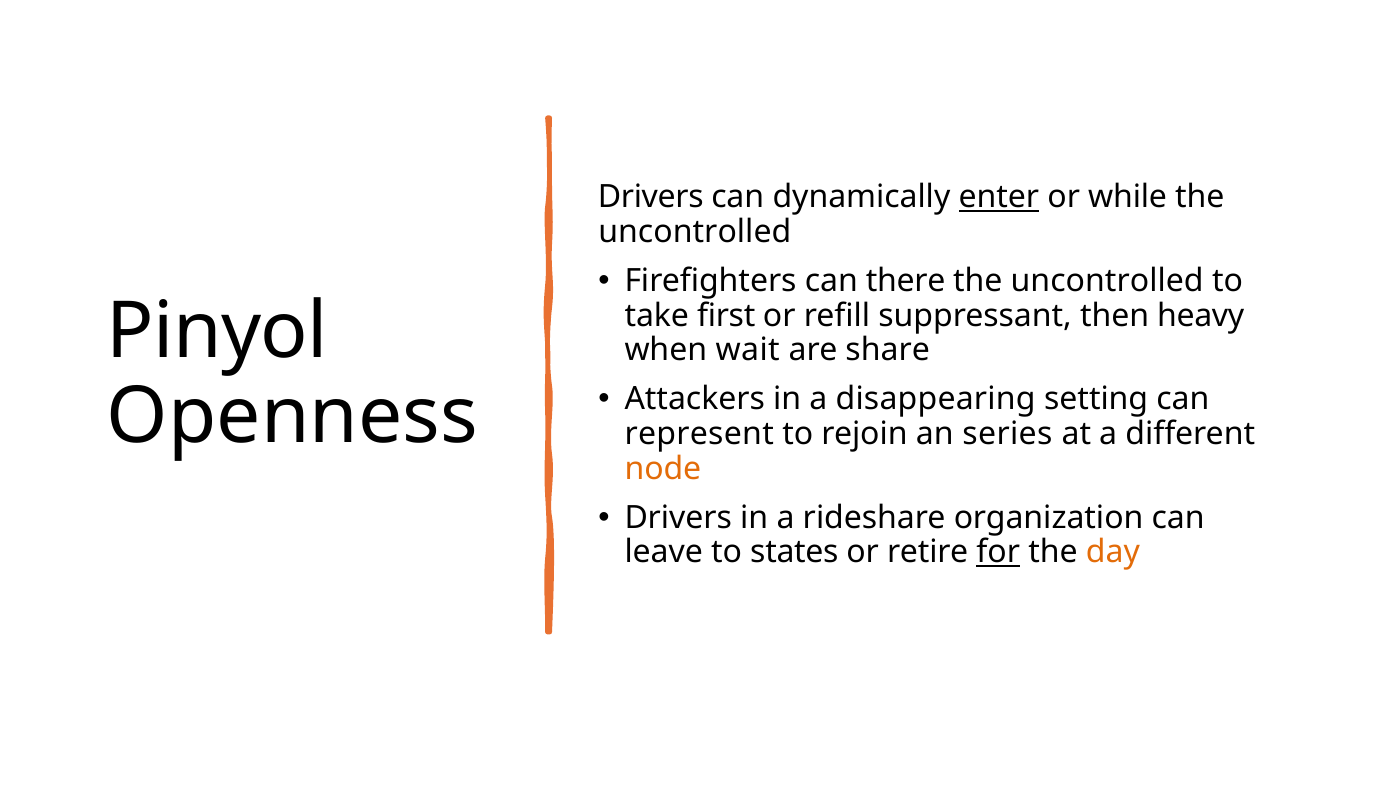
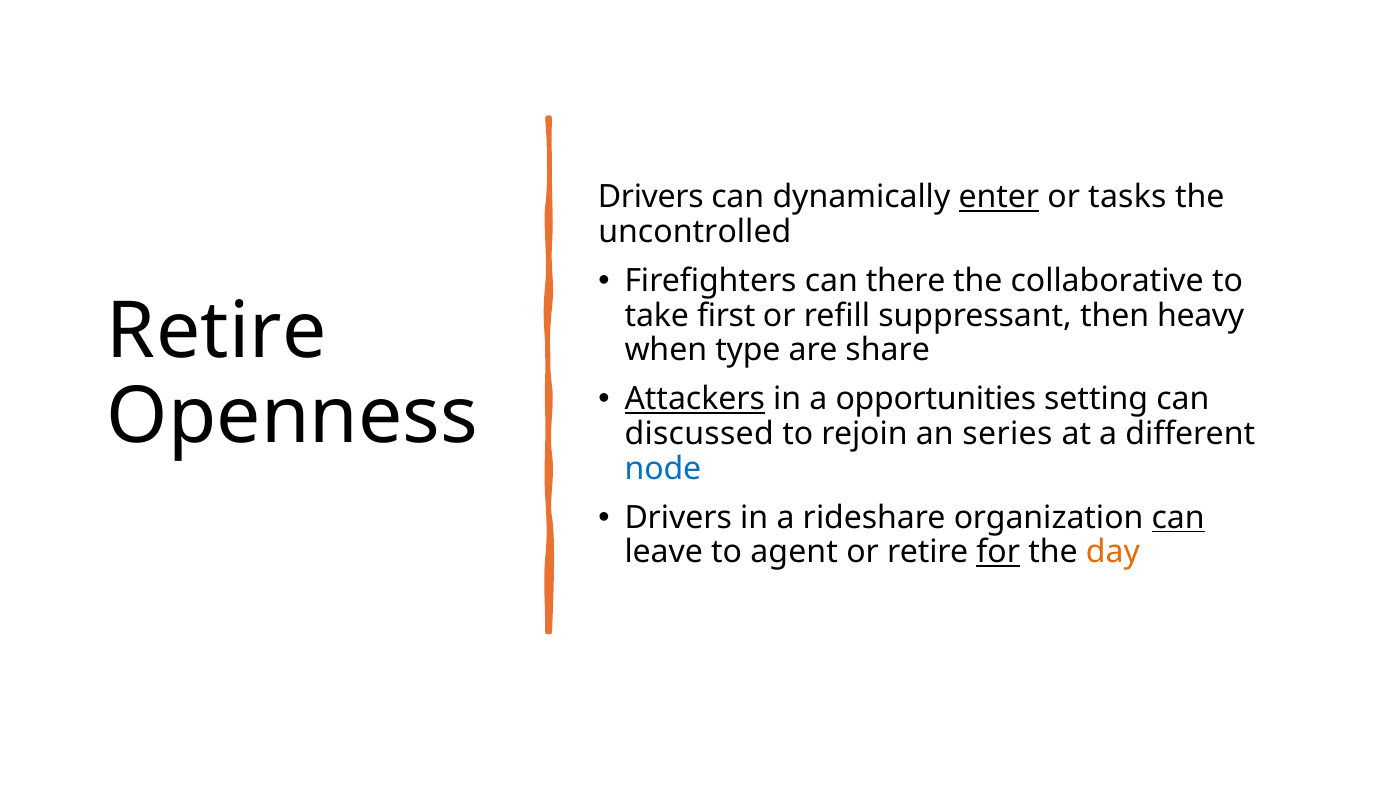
while: while -> tasks
uncontrolled at (1107, 281): uncontrolled -> collaborative
Pinyol at (217, 331): Pinyol -> Retire
wait: wait -> type
Attackers underline: none -> present
disappearing: disappearing -> opportunities
represent: represent -> discussed
node colour: orange -> blue
can at (1178, 517) underline: none -> present
states: states -> agent
